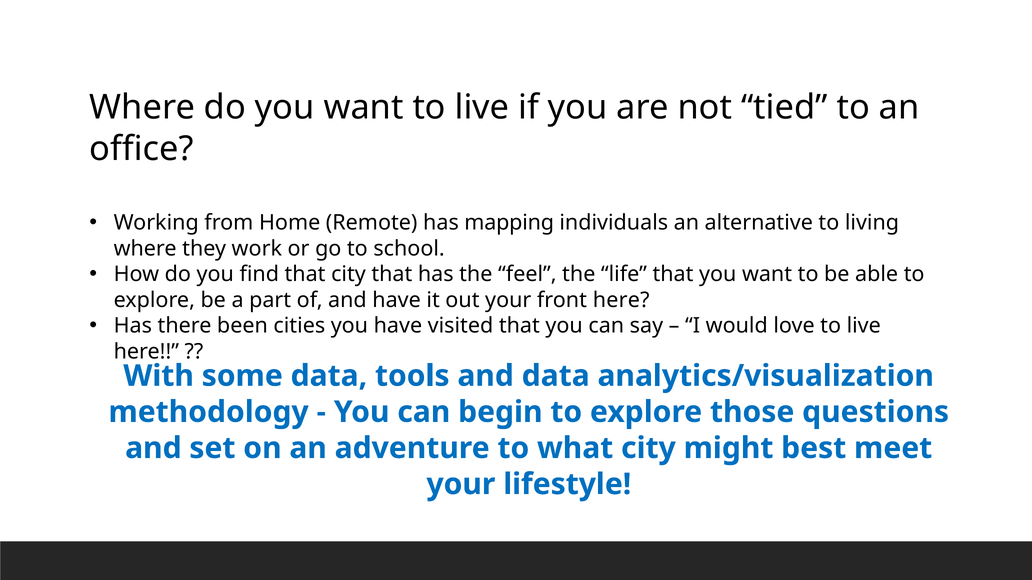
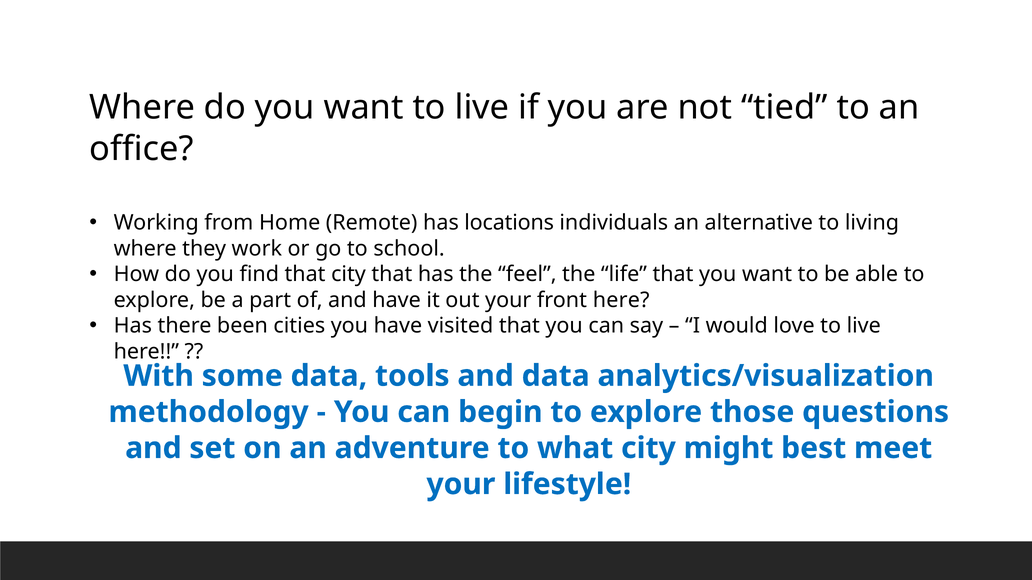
mapping: mapping -> locations
